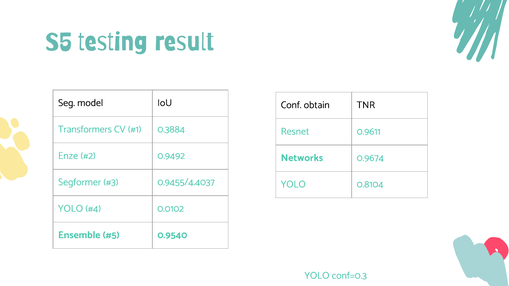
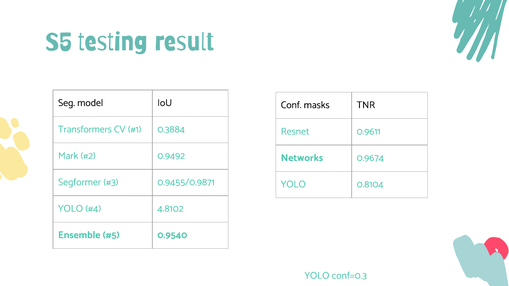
obtain: obtain -> masks
Enze: Enze -> Mark
0.9455/4.4037: 0.9455/4.4037 -> 0.9455/0.9871
0.0102: 0.0102 -> 4.8102
